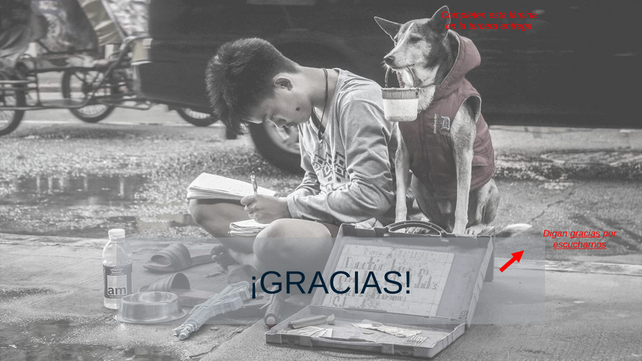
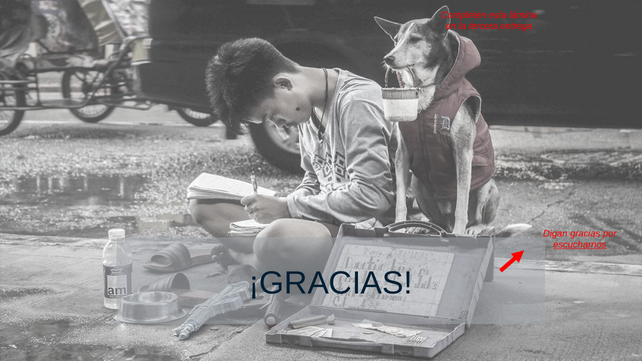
gracias underline: present -> none
